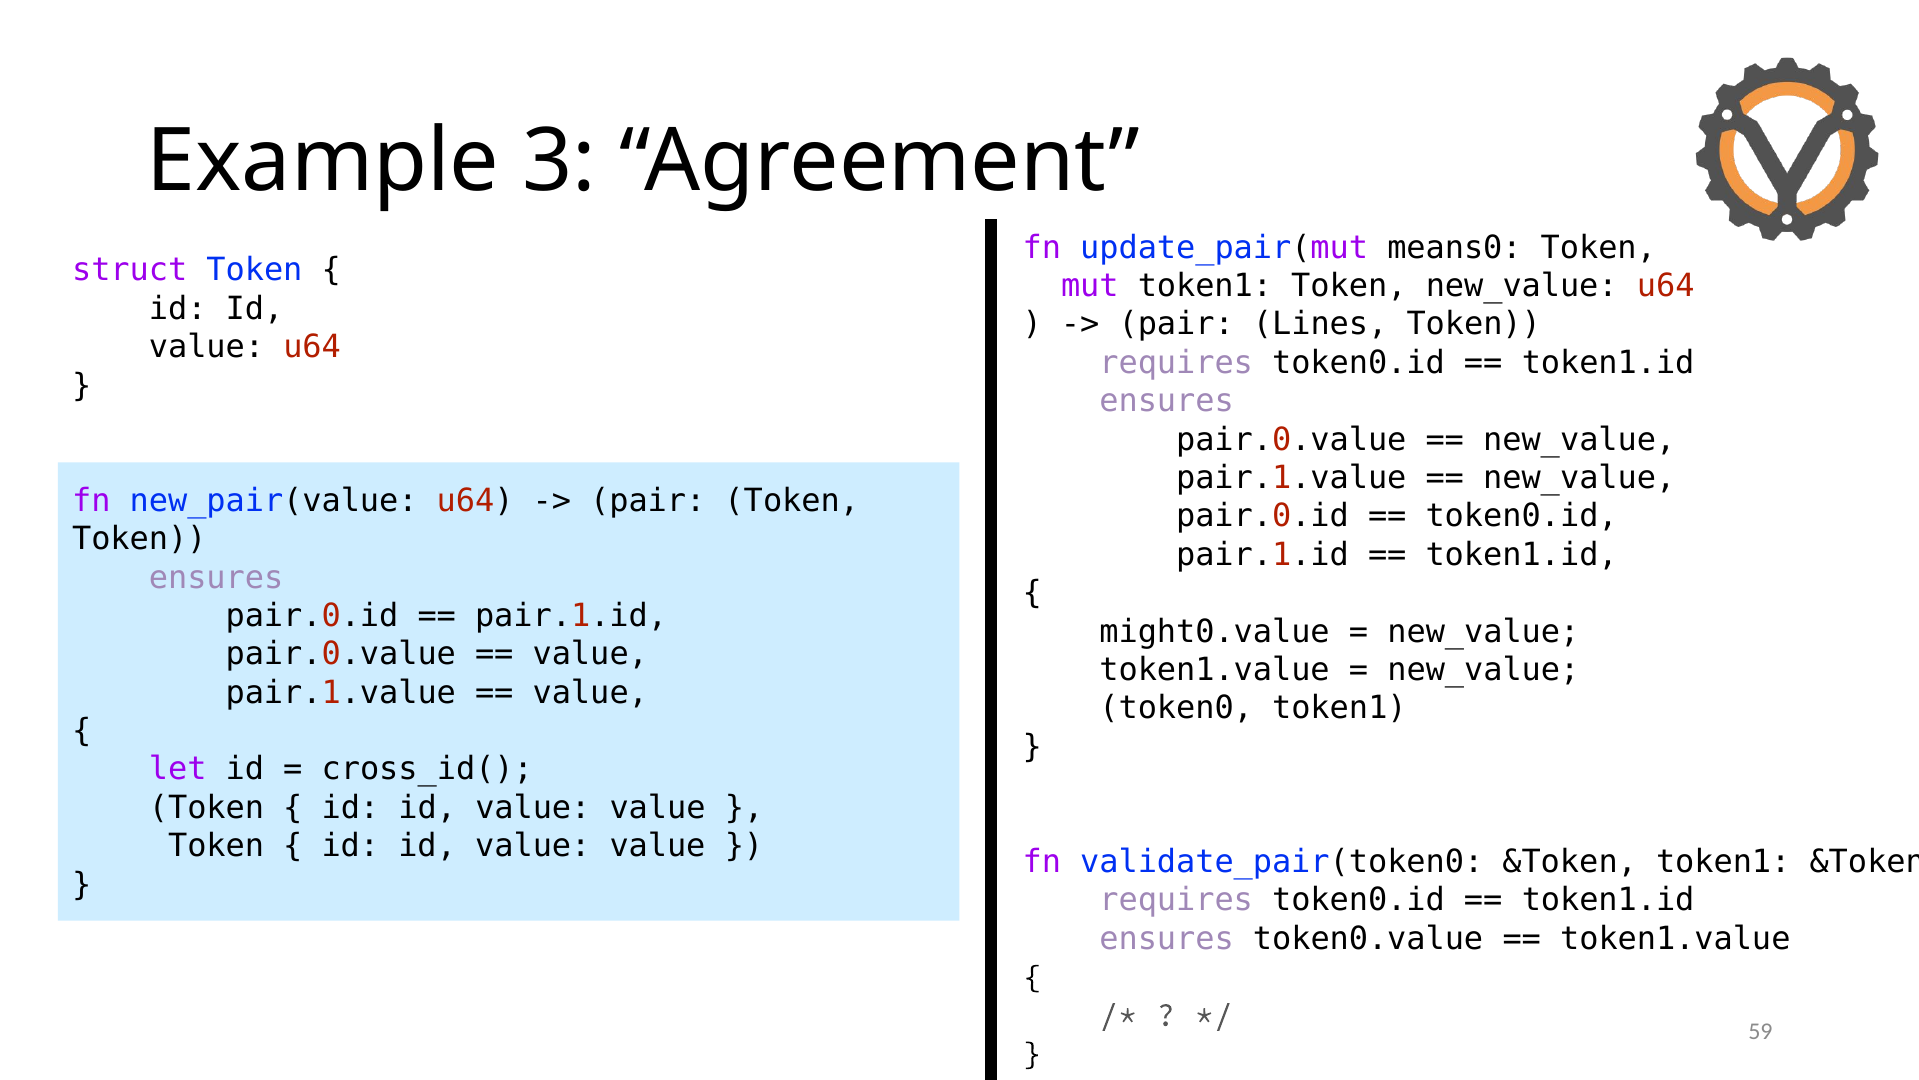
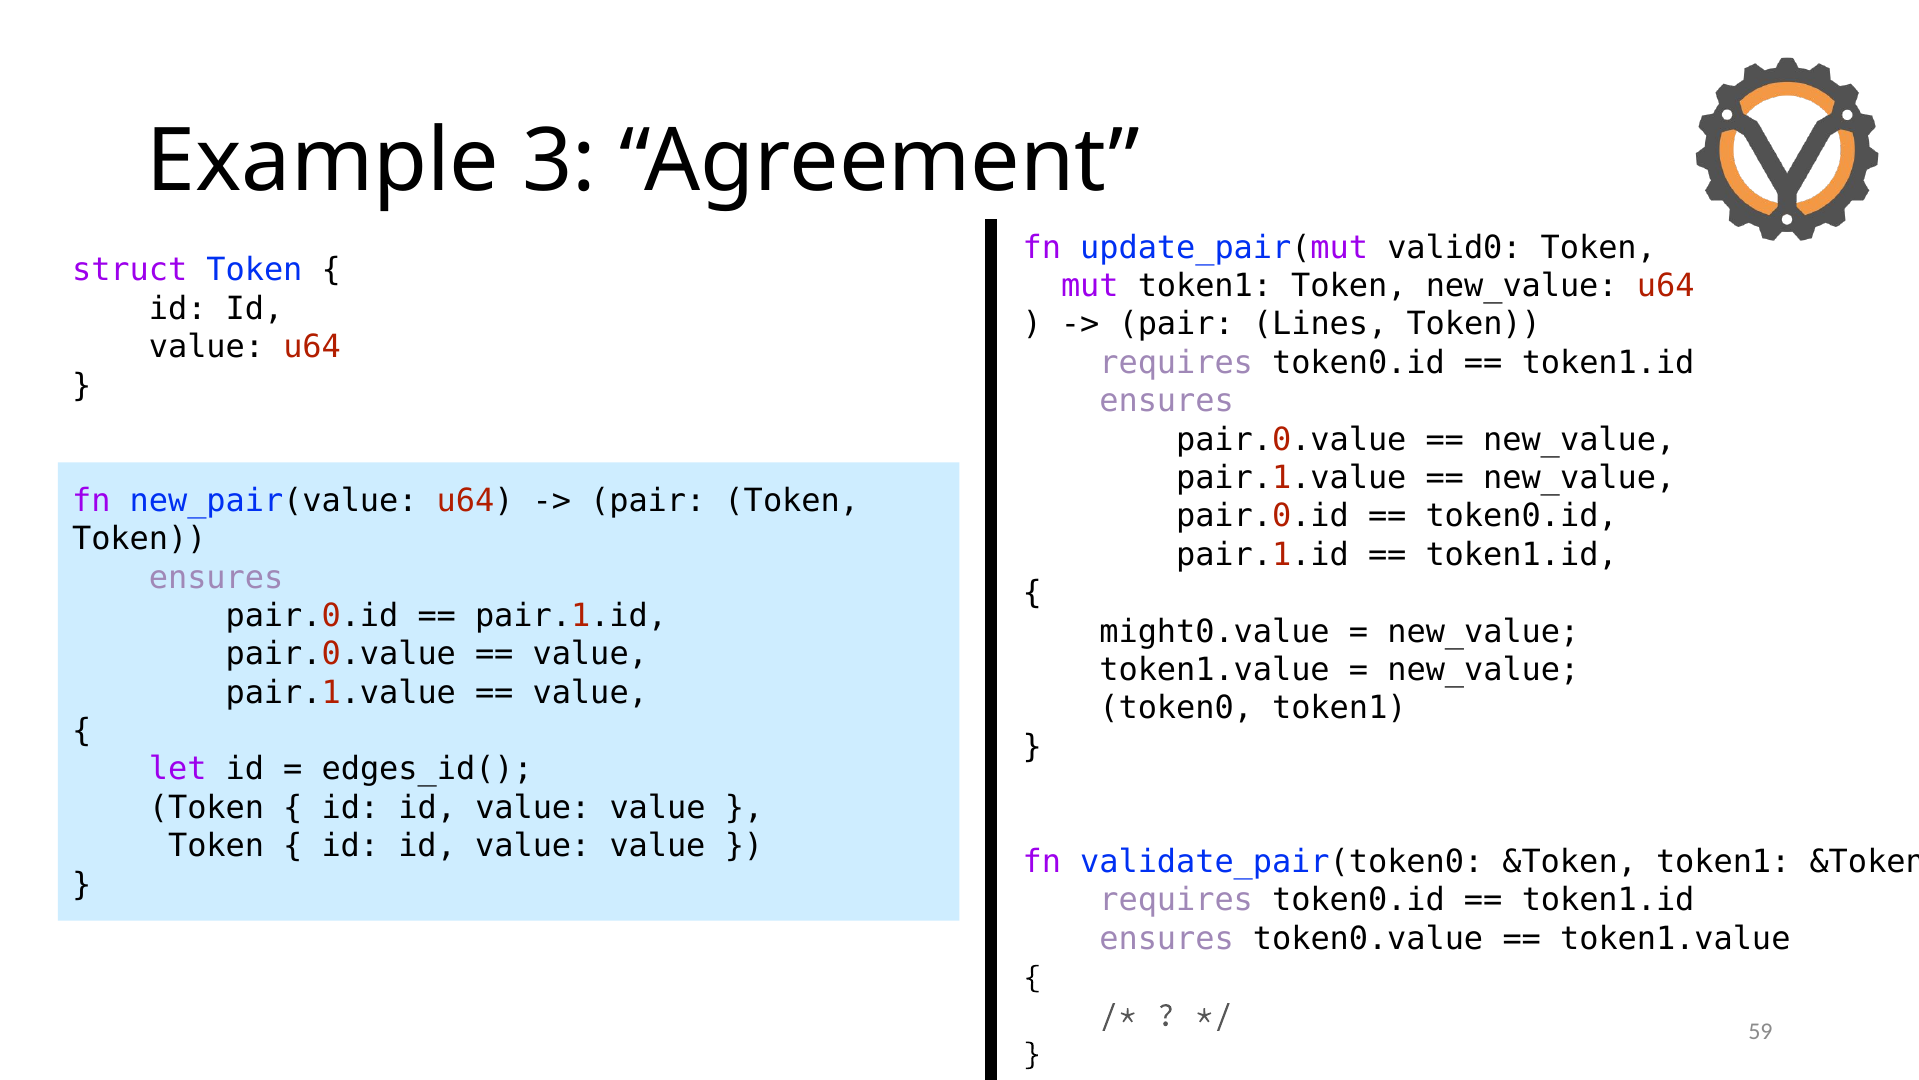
means0: means0 -> valid0
cross_id(: cross_id( -> edges_id(
